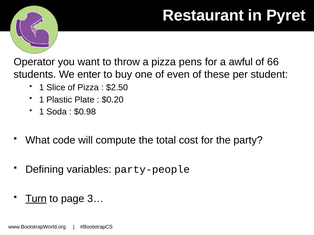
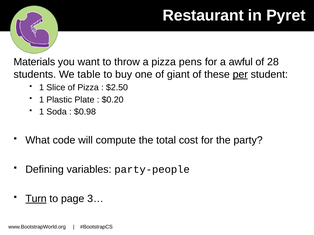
Operator: Operator -> Materials
66: 66 -> 28
enter: enter -> table
even: even -> giant
per underline: none -> present
